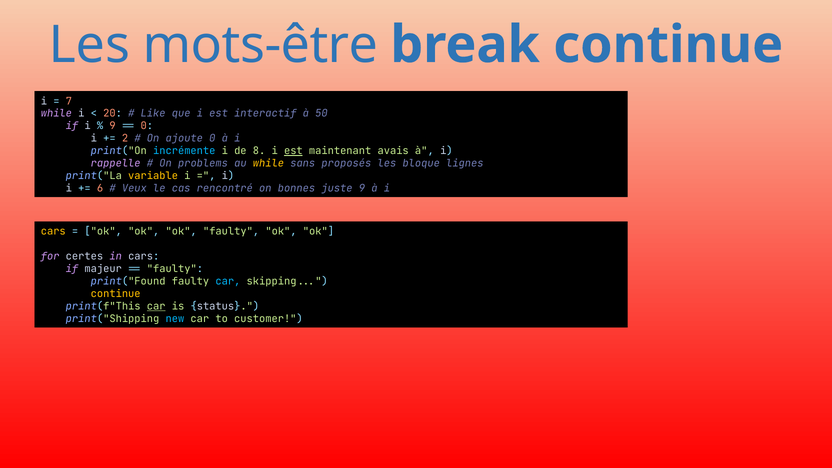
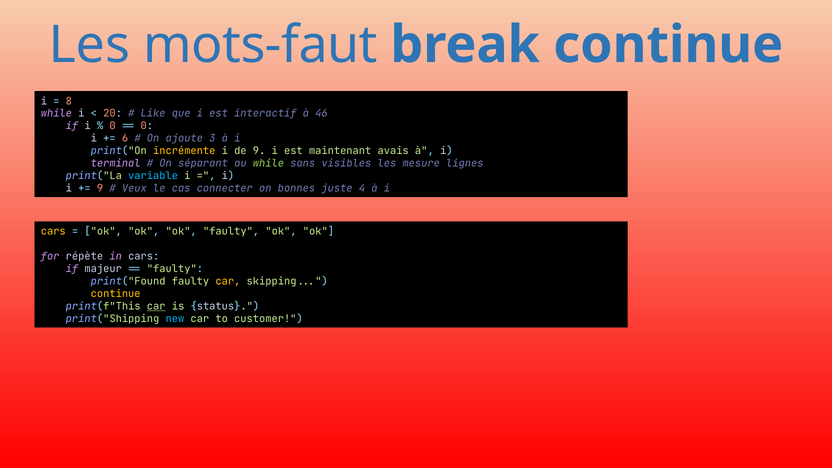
mots-être: mots-être -> mots-faut
7: 7 -> 8
50: 50 -> 46
9 at (113, 126): 9 -> 0
2: 2 -> 6
ajoute 0: 0 -> 3
incrémente colour: light blue -> yellow
de 8: 8 -> 9
est at (293, 151) underline: present -> none
rappelle: rappelle -> terminal
problems: problems -> séparant
while at (268, 163) colour: yellow -> light green
proposés: proposés -> visibles
bloque: bloque -> mesure
variable colour: yellow -> light blue
6 at (100, 188): 6 -> 9
rencontré: rencontré -> connecter
juste 9: 9 -> 4
certes: certes -> répète
car at (228, 281) colour: light blue -> yellow
